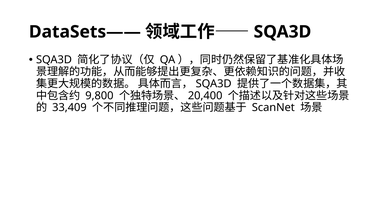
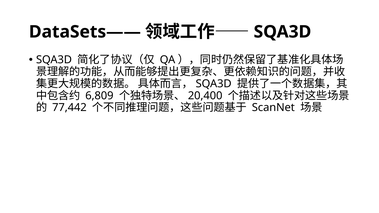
9,800: 9,800 -> 6,809
33,409: 33,409 -> 77,442
